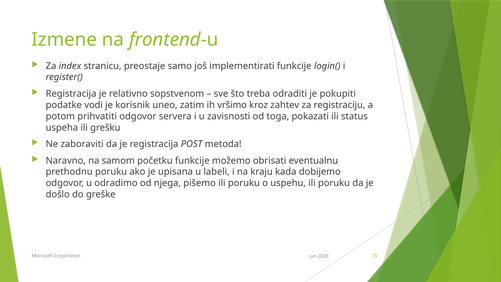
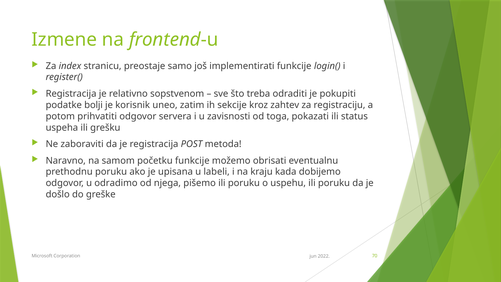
vodi: vodi -> bolji
vršimo: vršimo -> sekcije
